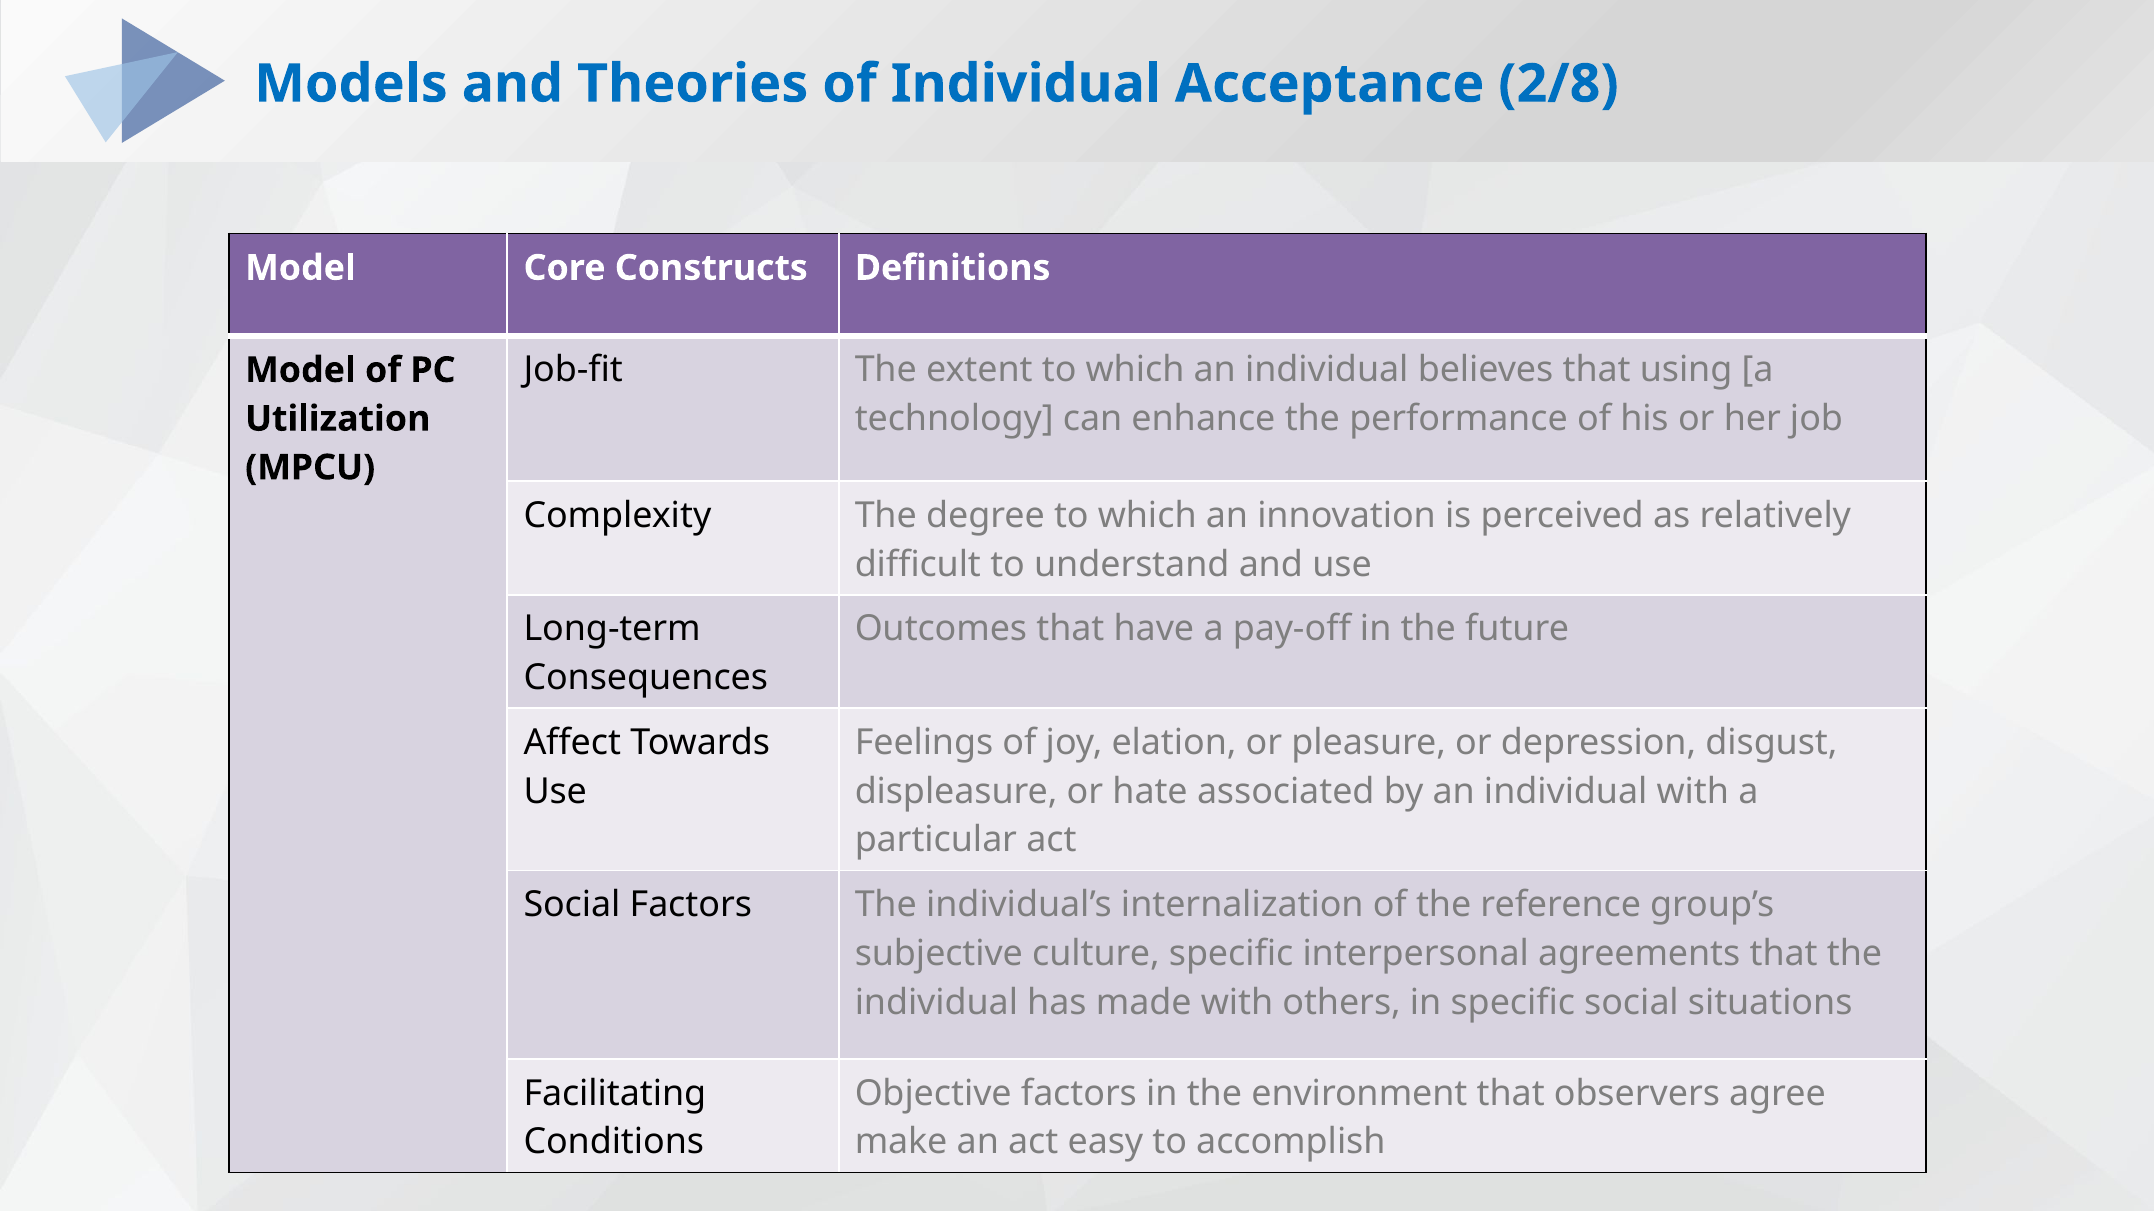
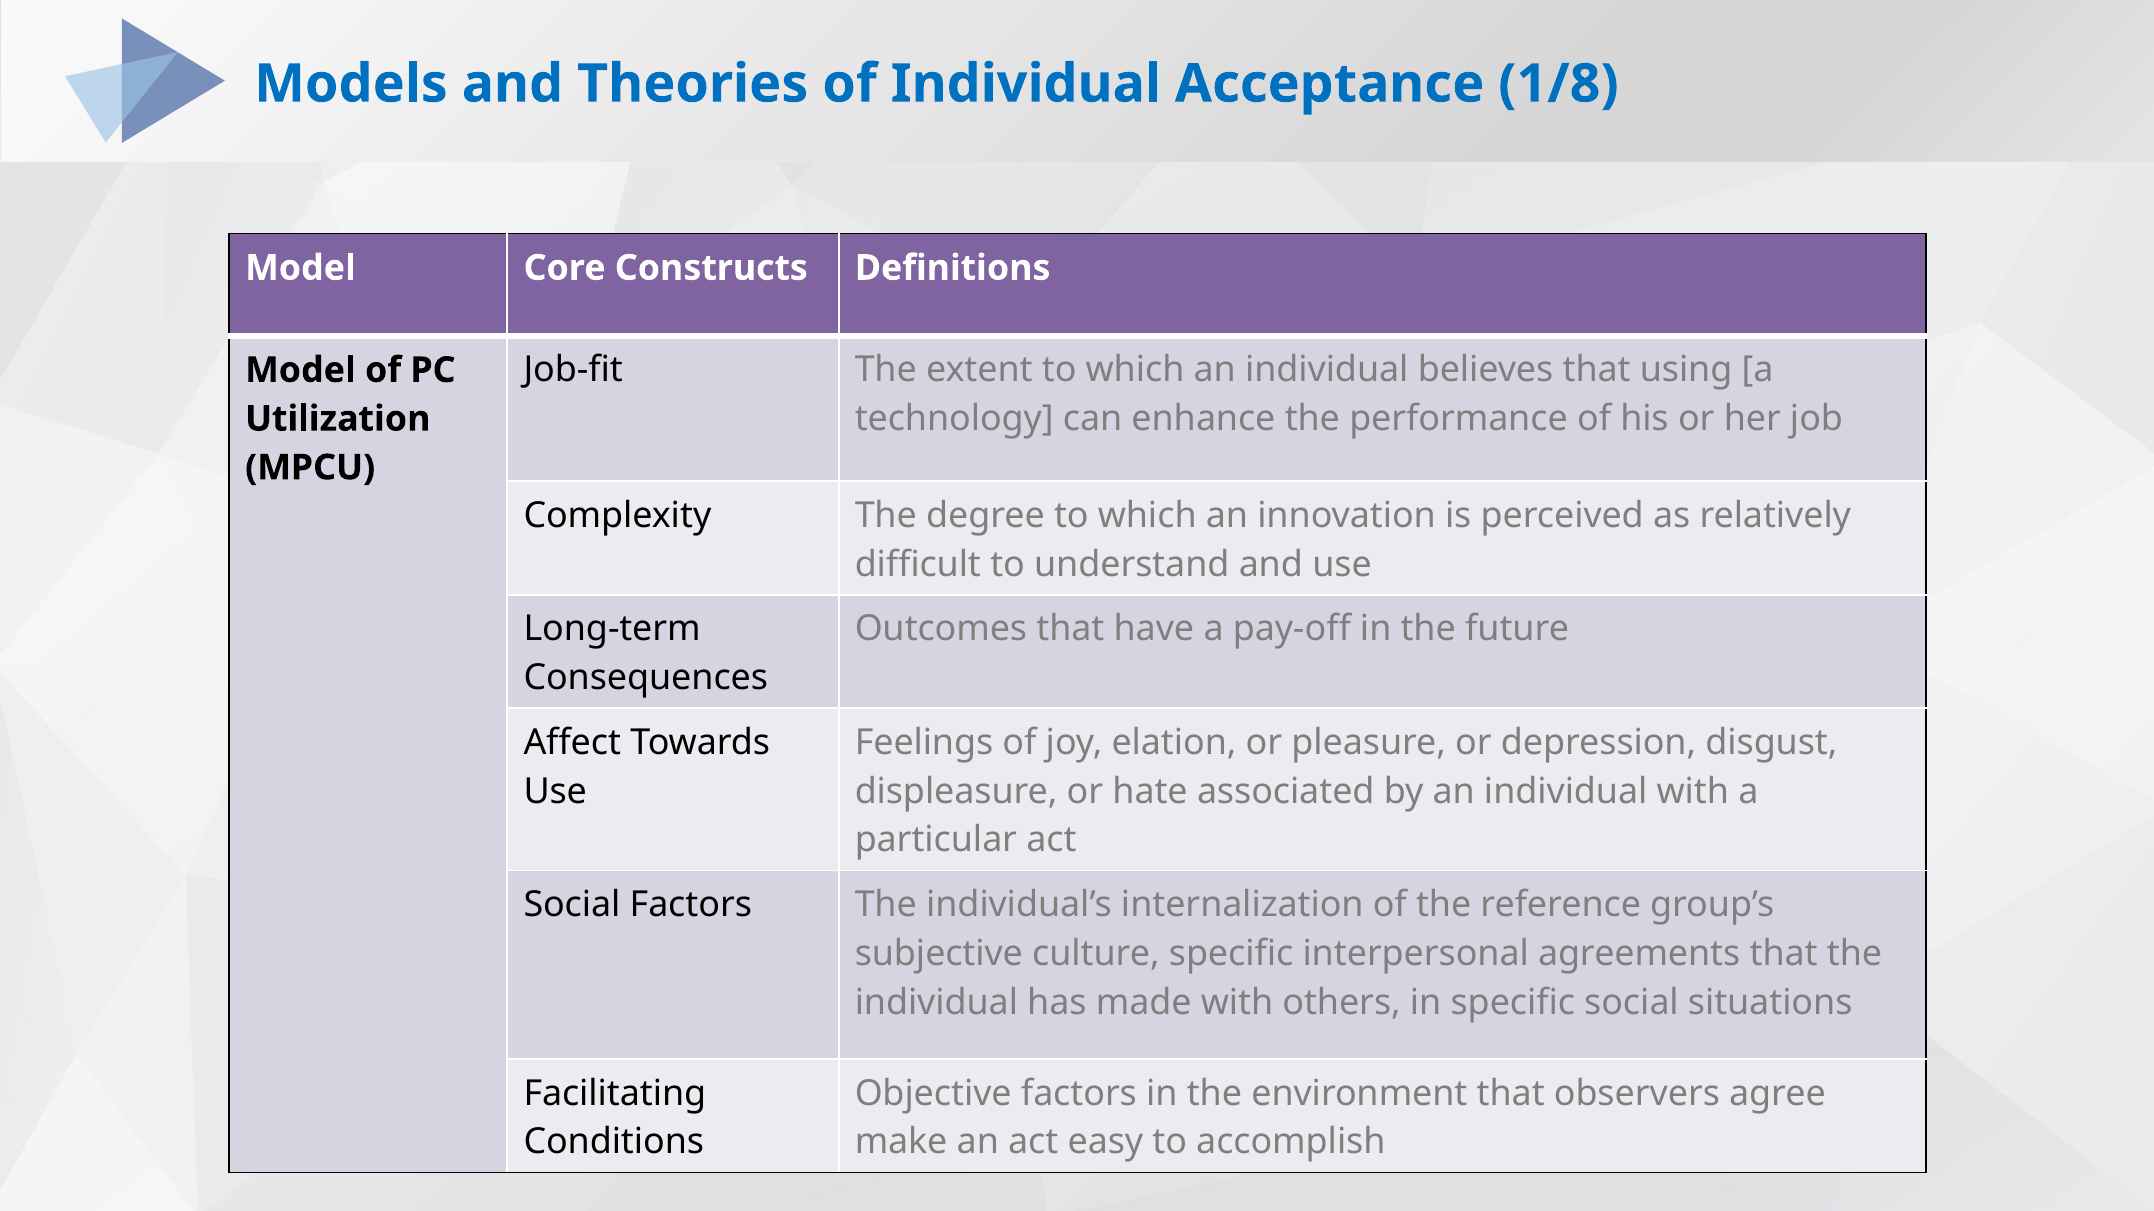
2/8: 2/8 -> 1/8
